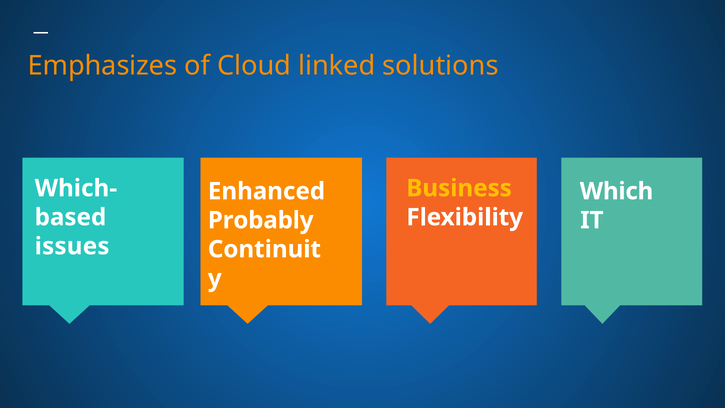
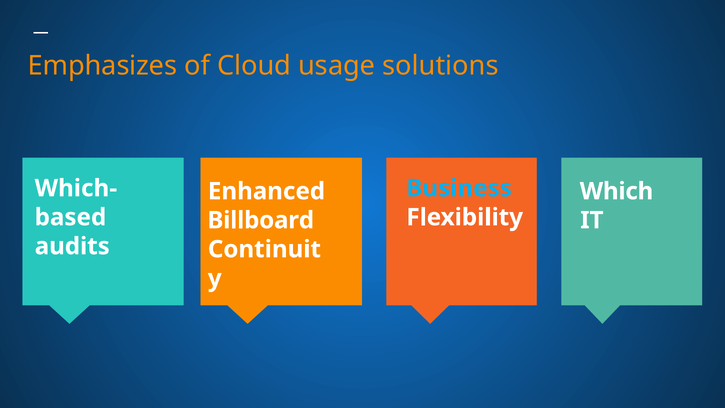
linked: linked -> usage
Business colour: yellow -> light blue
Probably: Probably -> Billboard
issues: issues -> audits
